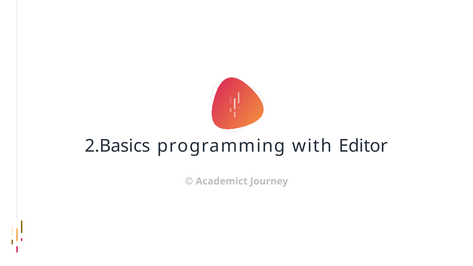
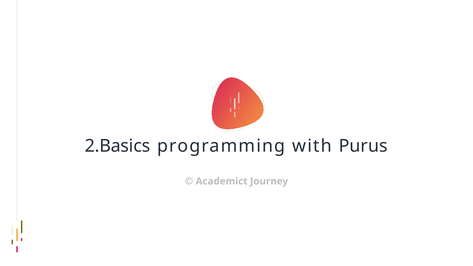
Editor: Editor -> Purus
